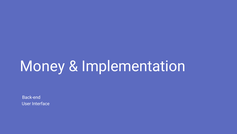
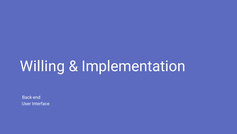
Money: Money -> Willing
